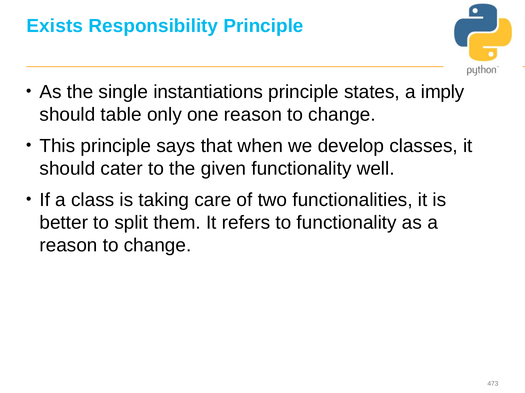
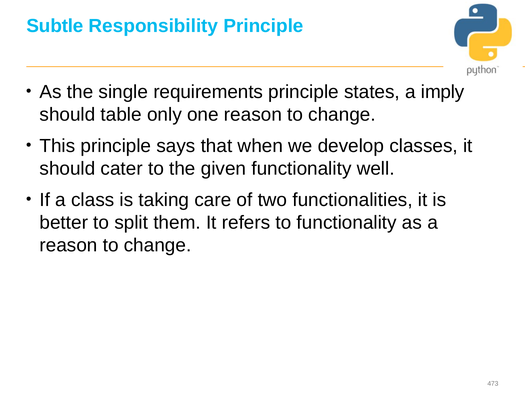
Exists: Exists -> Subtle
instantiations: instantiations -> requirements
